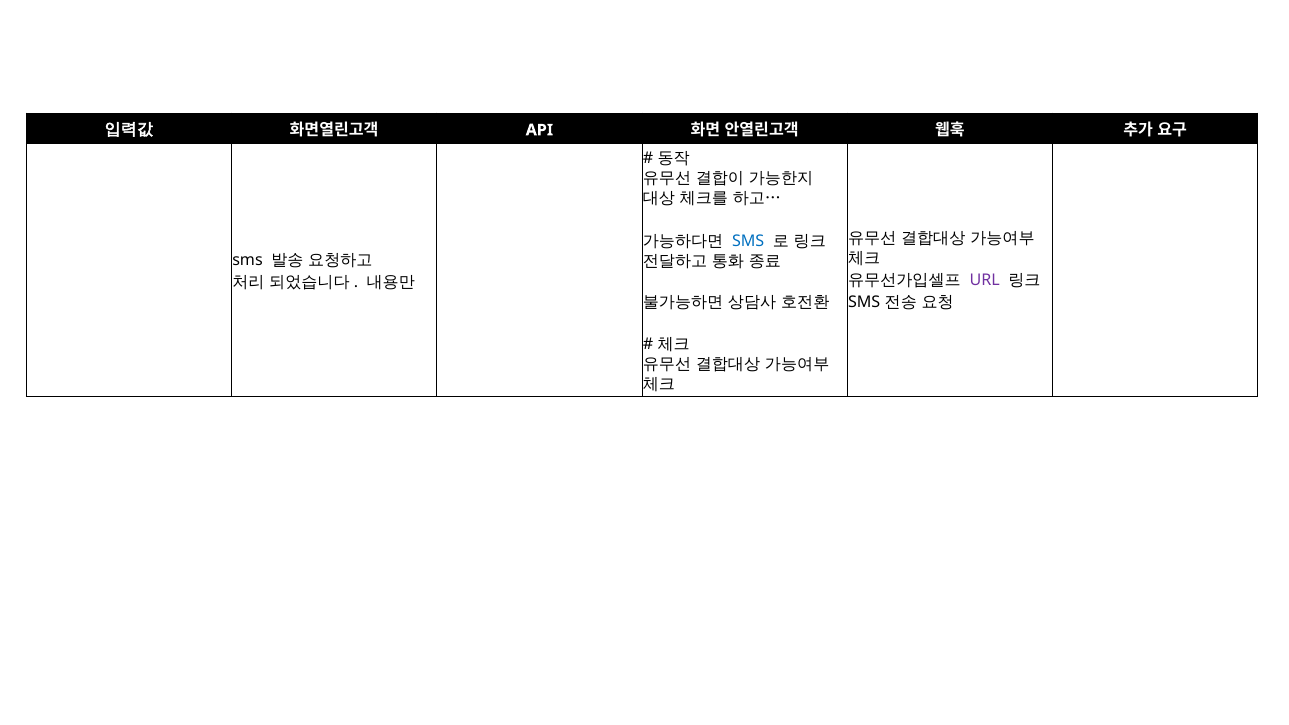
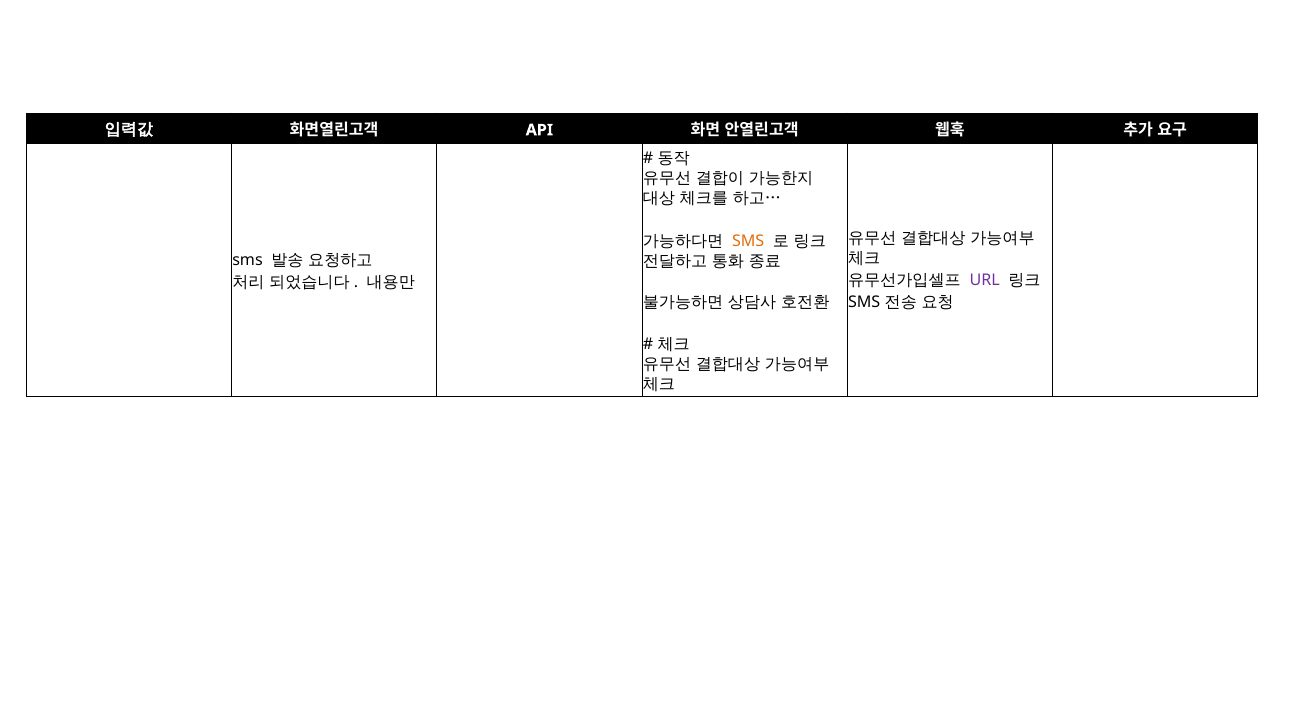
SMS at (748, 241) colour: blue -> orange
